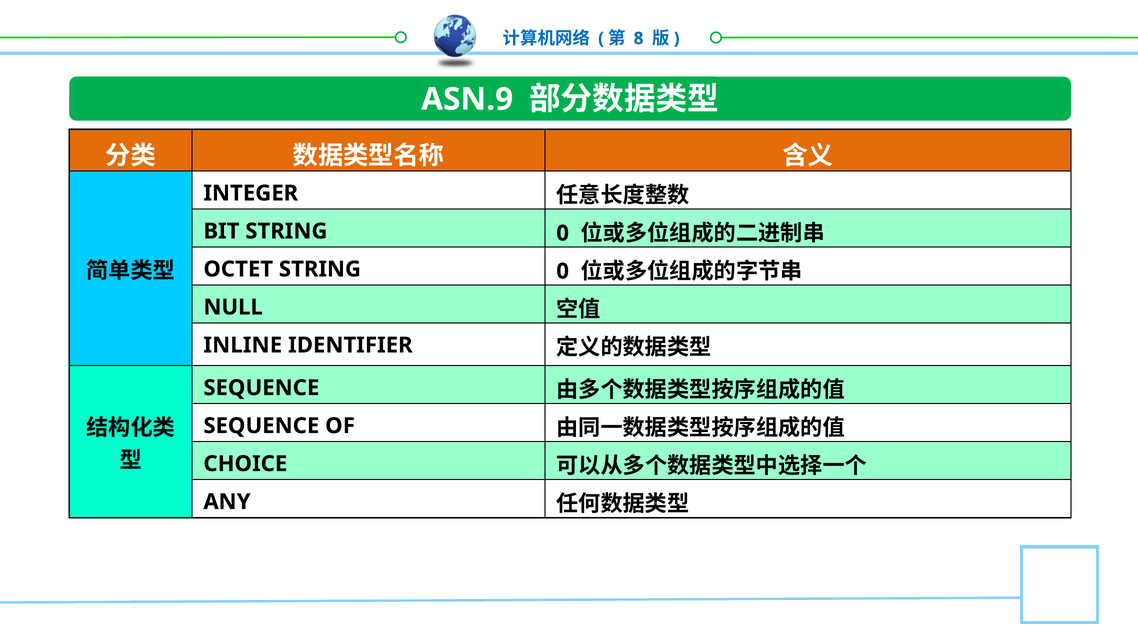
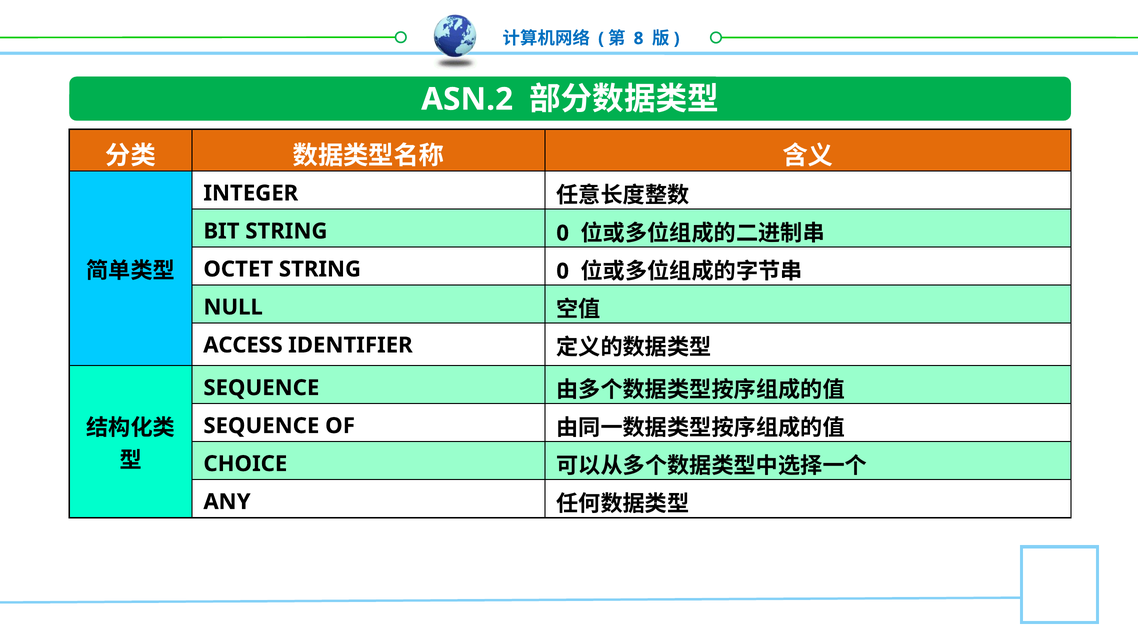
ASN.9: ASN.9 -> ASN.2
INLINE: INLINE -> ACCESS
